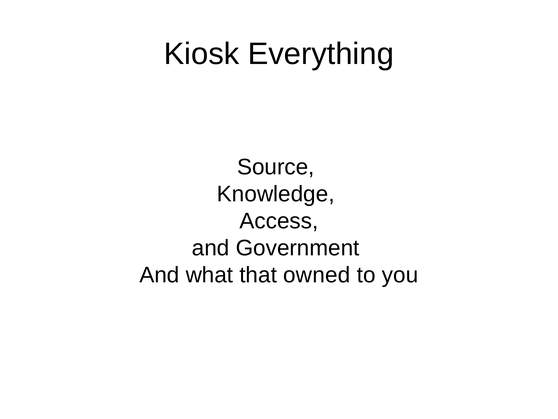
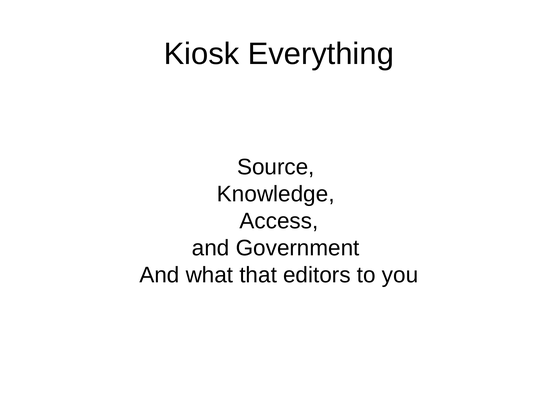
owned: owned -> editors
